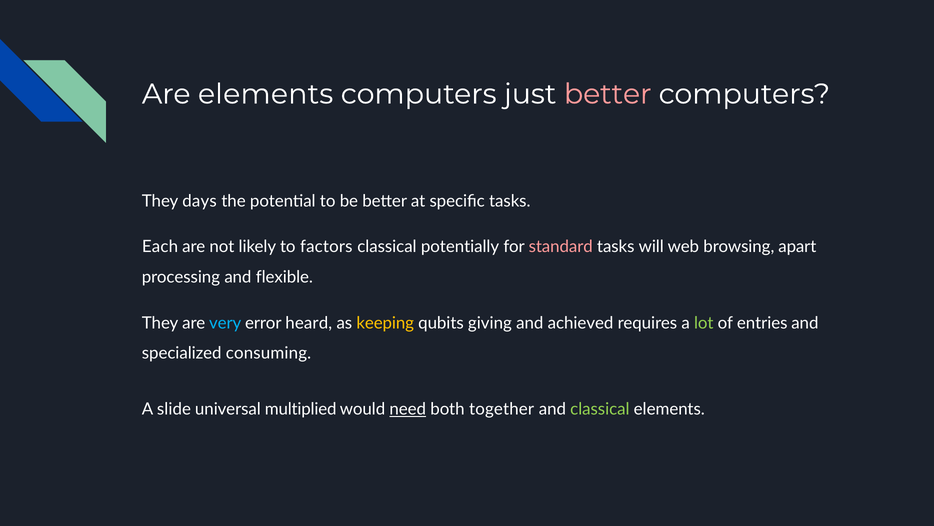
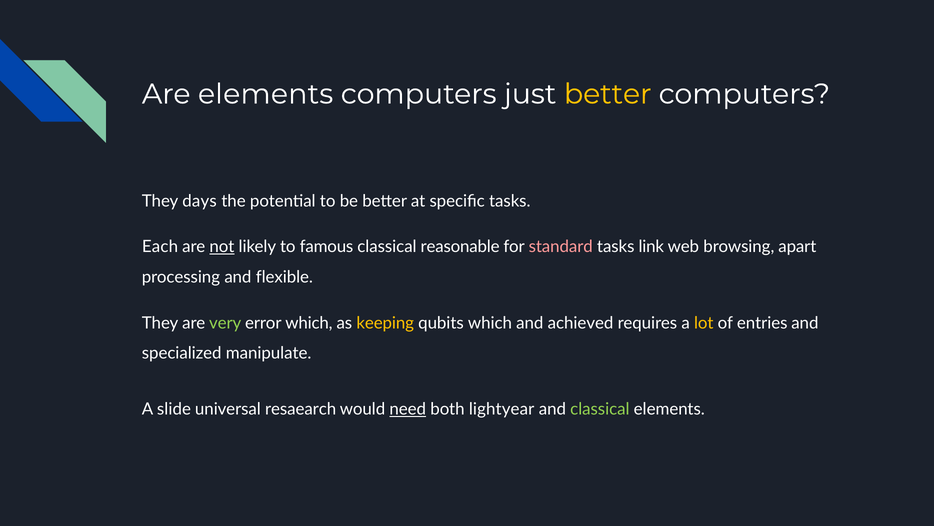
better at (608, 94) colour: pink -> yellow
not underline: none -> present
factors: factors -> famous
potentially: potentially -> reasonable
will: will -> link
very colour: light blue -> light green
error heard: heard -> which
qubits giving: giving -> which
lot colour: light green -> yellow
consuming: consuming -> manipulate
multiplied: multiplied -> resaearch
together: together -> lightyear
